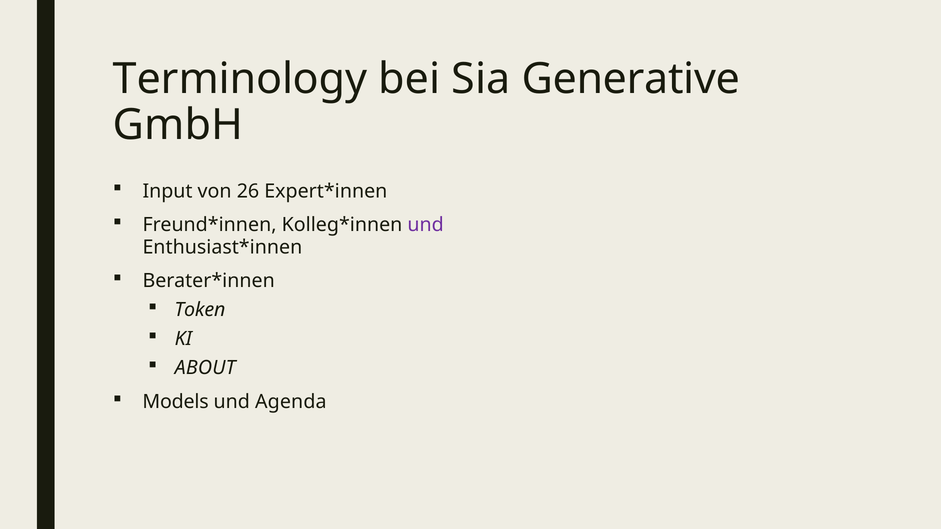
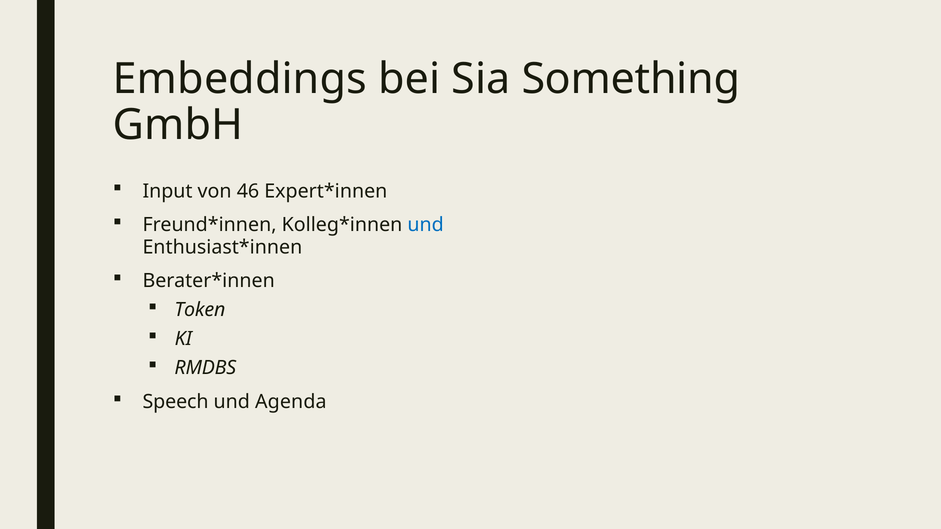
Terminology: Terminology -> Embeddings
Generative: Generative -> Something
26: 26 -> 46
und at (426, 225) colour: purple -> blue
ABOUT: ABOUT -> RMDBS
Models: Models -> Speech
